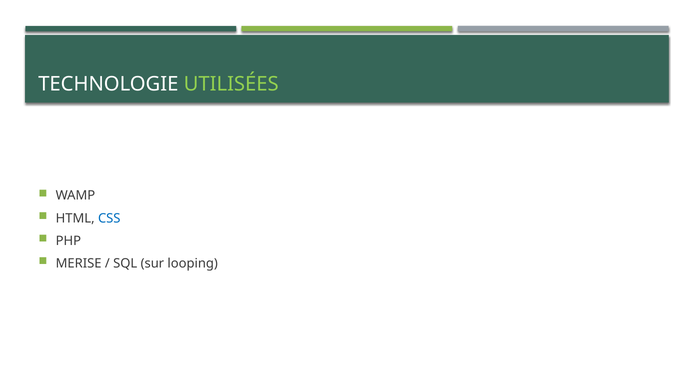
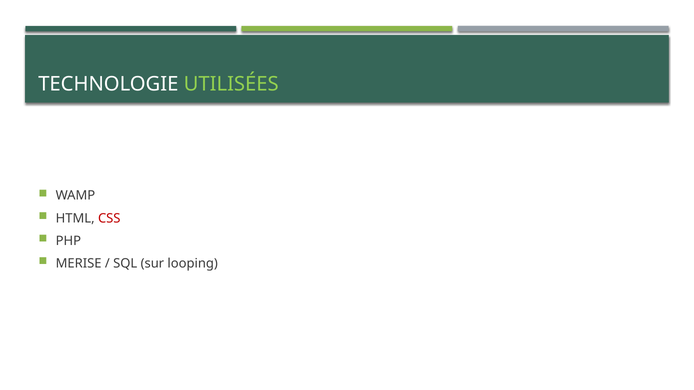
CSS colour: blue -> red
